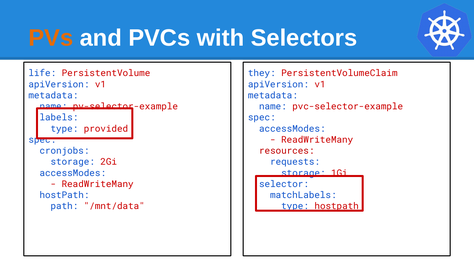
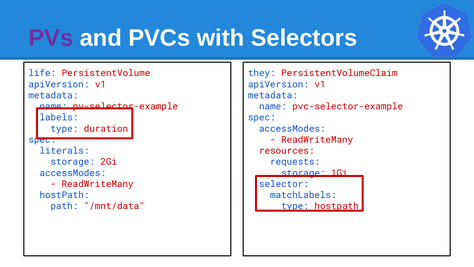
PVs colour: orange -> purple
provided: provided -> duration
cronjobs: cronjobs -> literals
